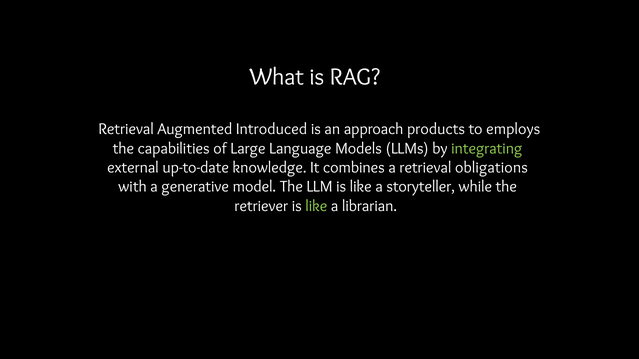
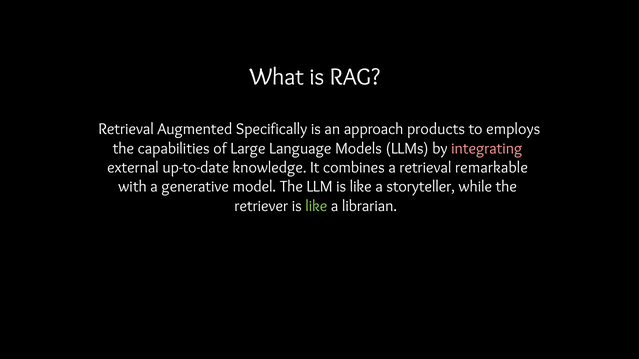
Introduced: Introduced -> Specifically
integrating colour: light green -> pink
obligations: obligations -> remarkable
